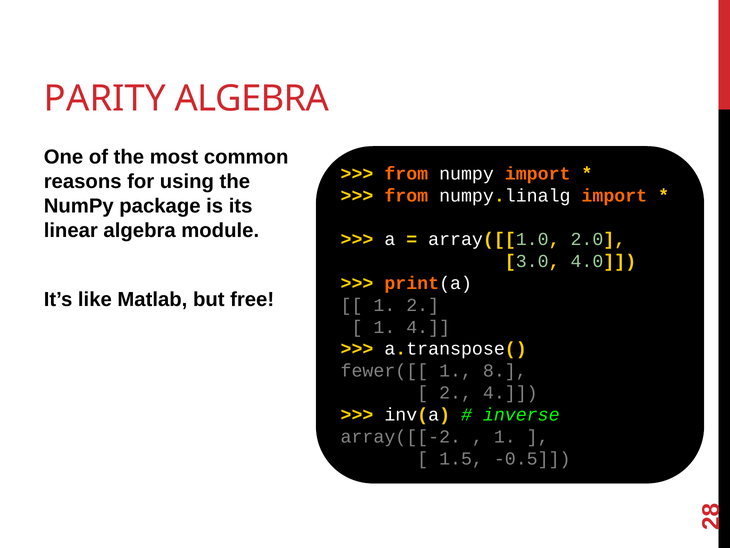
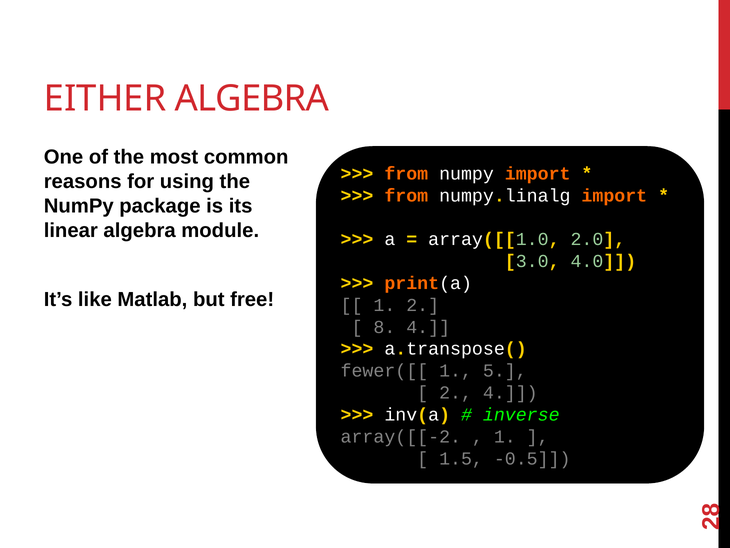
PARITY: PARITY -> EITHER
1 at (384, 327): 1 -> 8
1 8: 8 -> 5
